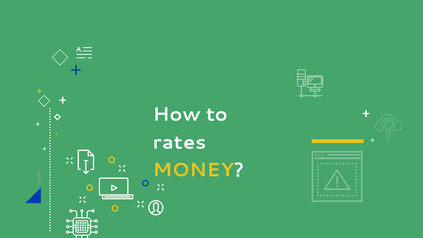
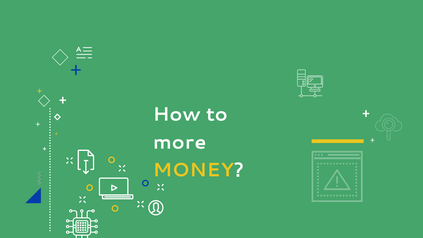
rates: rates -> more
